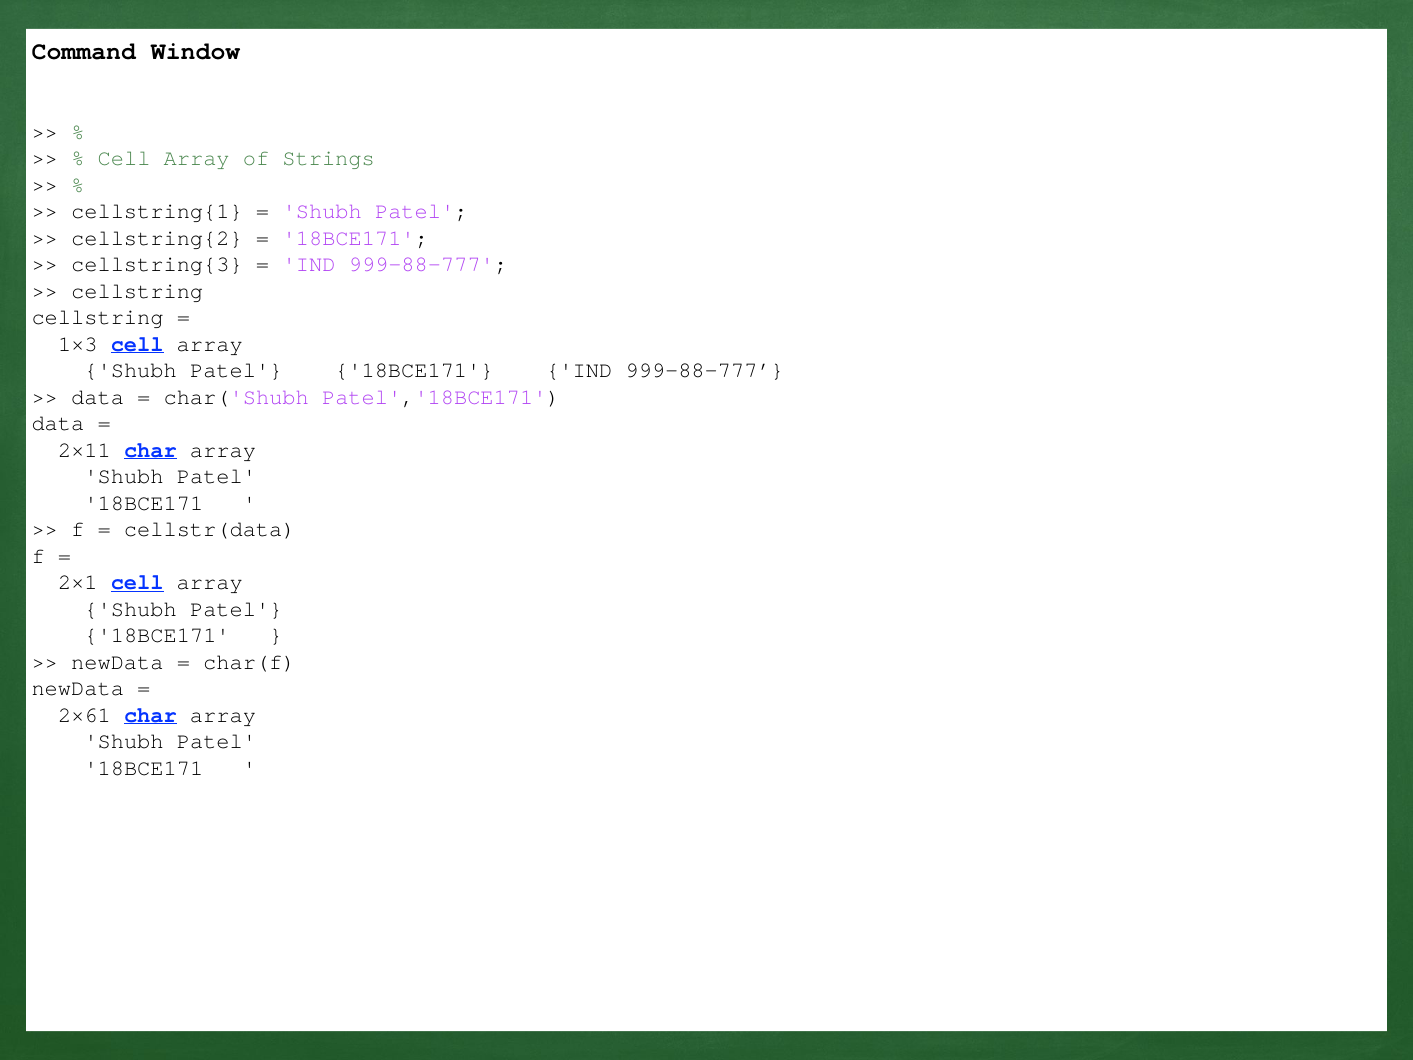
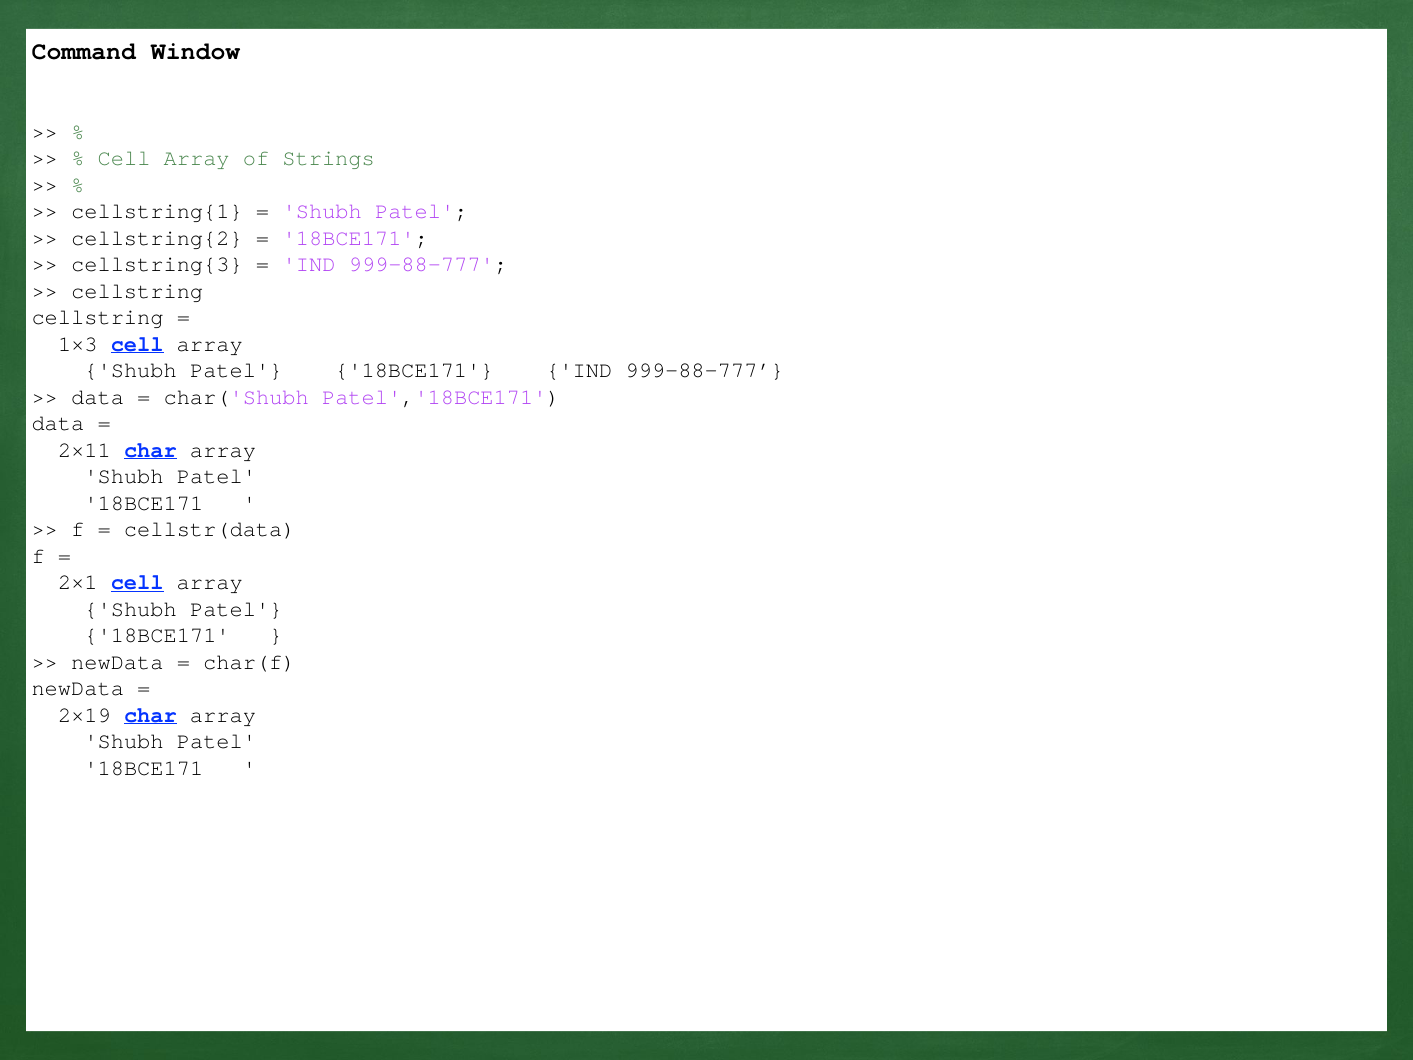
2×61: 2×61 -> 2×19
